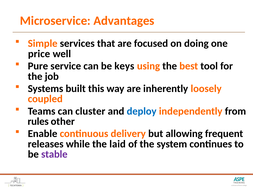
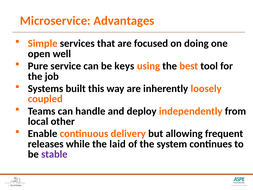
price: price -> open
cluster: cluster -> handle
deploy colour: blue -> black
rules: rules -> local
